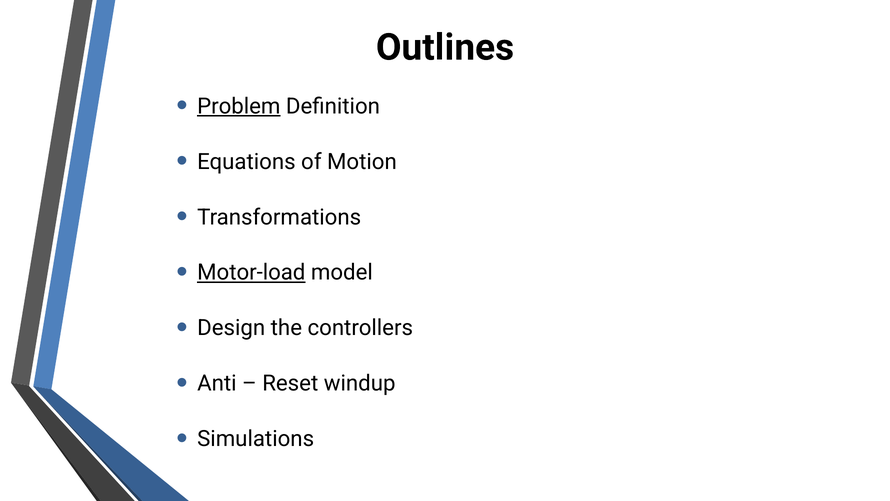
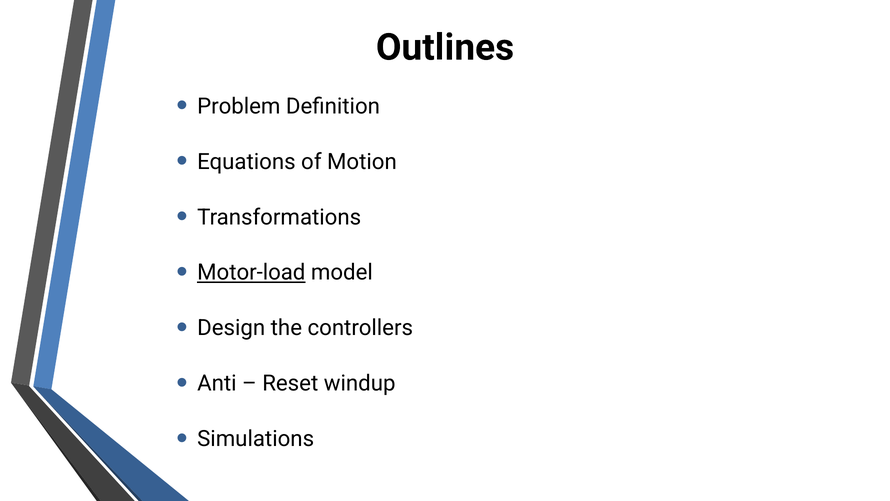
Problem underline: present -> none
